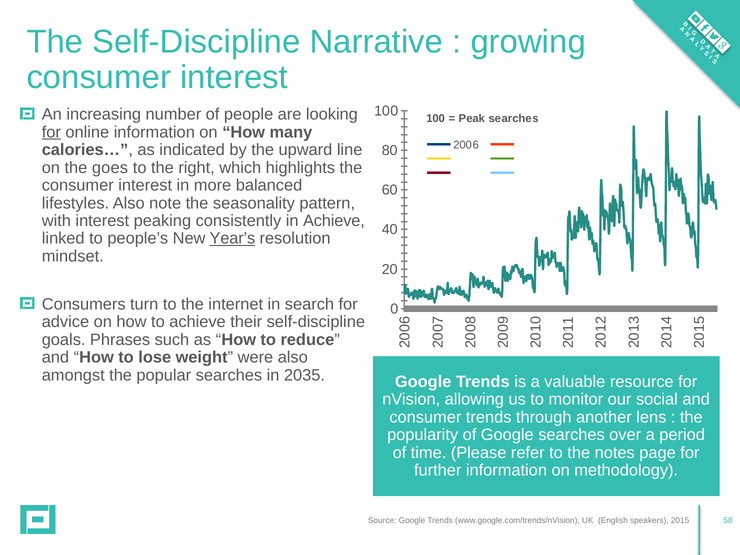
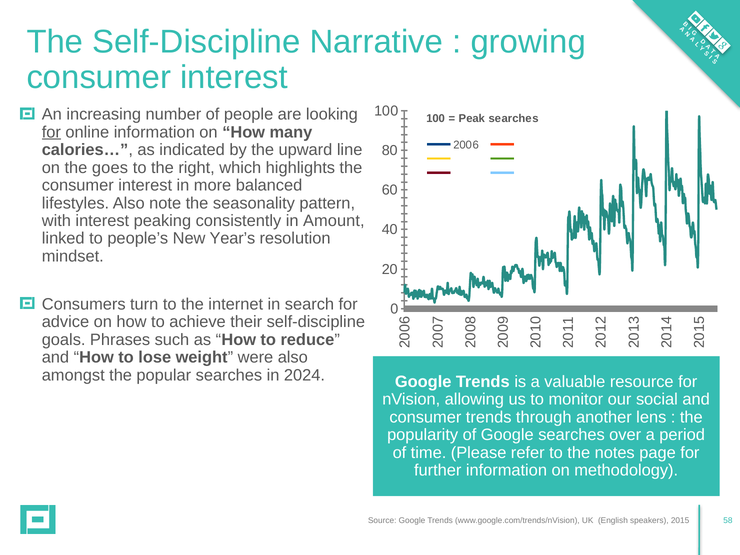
in Achieve: Achieve -> Amount
Year’s underline: present -> none
2035: 2035 -> 2024
